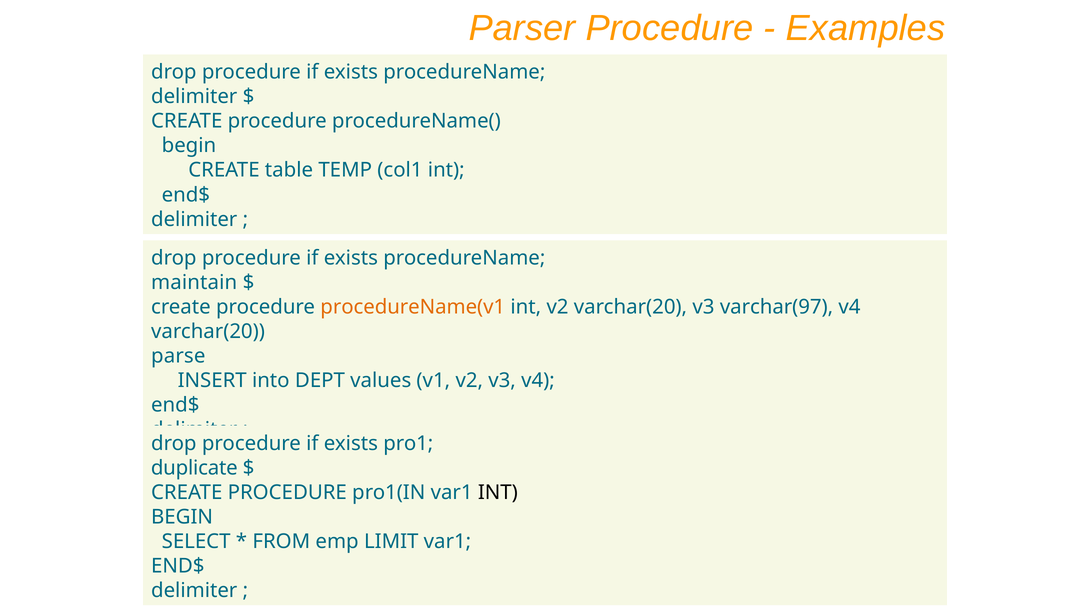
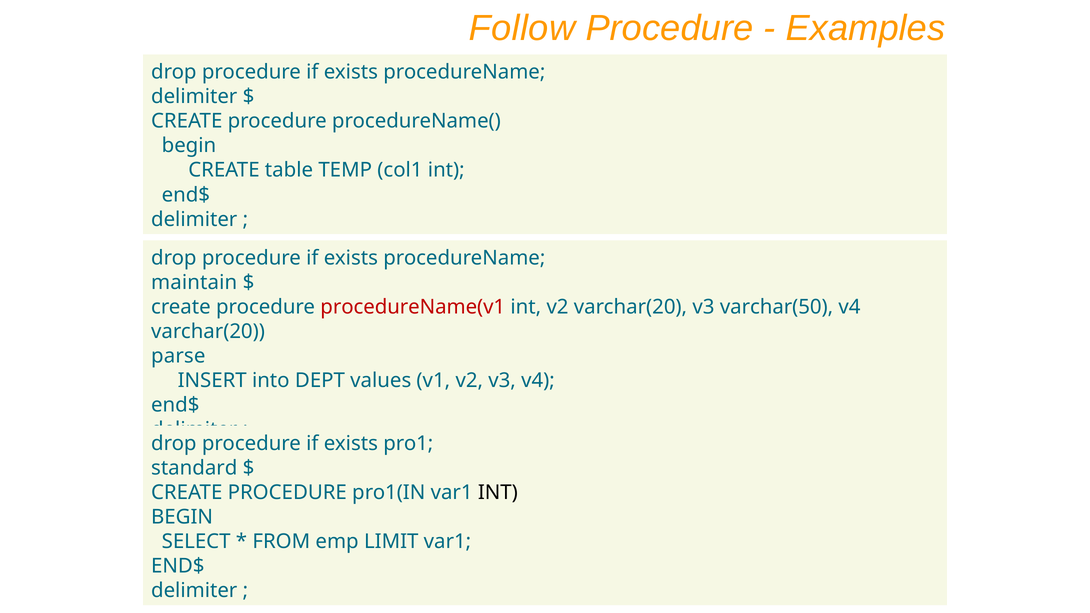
Parser: Parser -> Follow
procedureName(v1 colour: orange -> red
varchar(97: varchar(97 -> varchar(50
duplicate: duplicate -> standard
